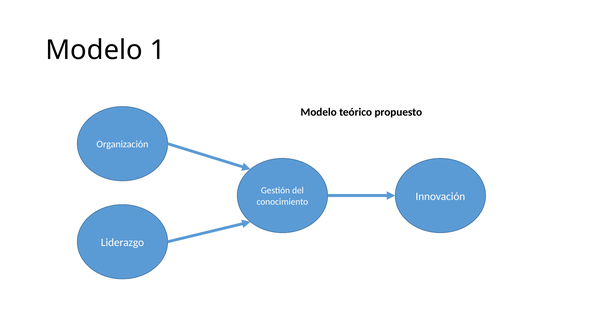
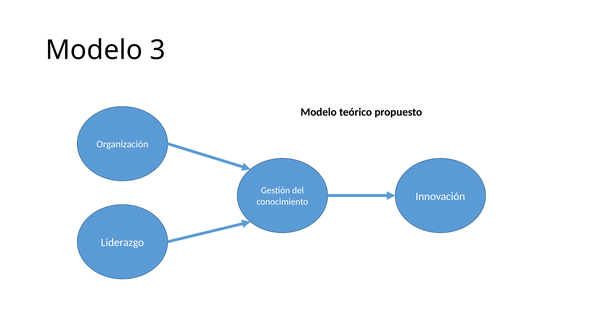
1: 1 -> 3
